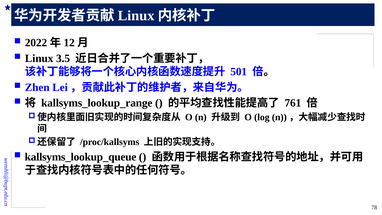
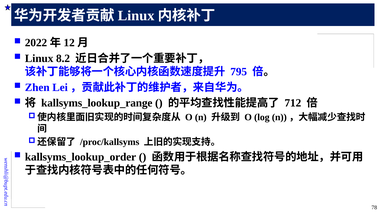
3.5: 3.5 -> 8.2
501: 501 -> 795
761: 761 -> 712
kallsyms_lookup_queue: kallsyms_lookup_queue -> kallsyms_lookup_order
